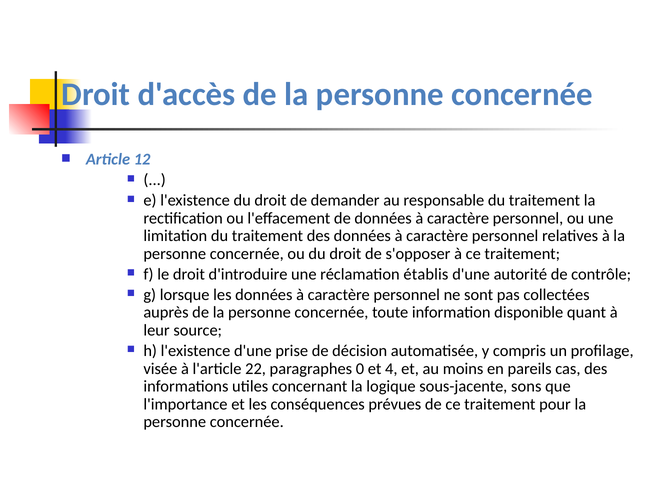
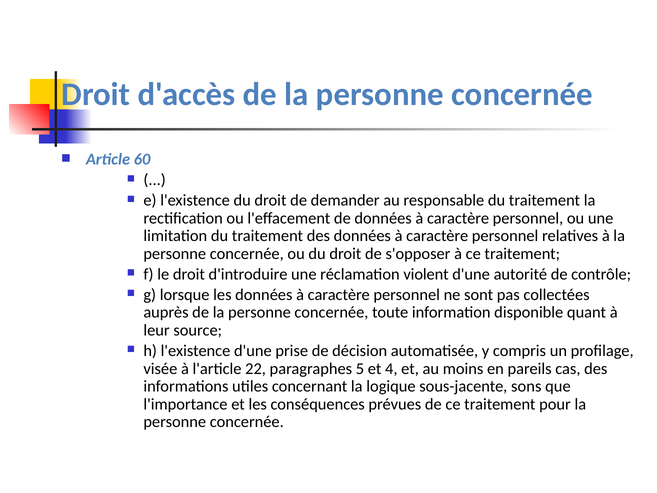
12: 12 -> 60
établis: établis -> violent
0: 0 -> 5
